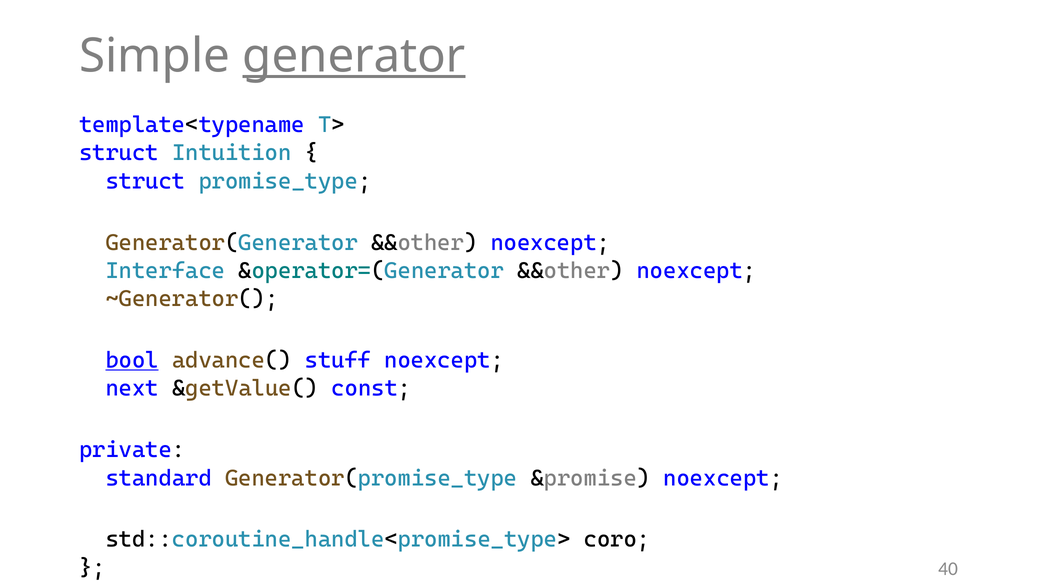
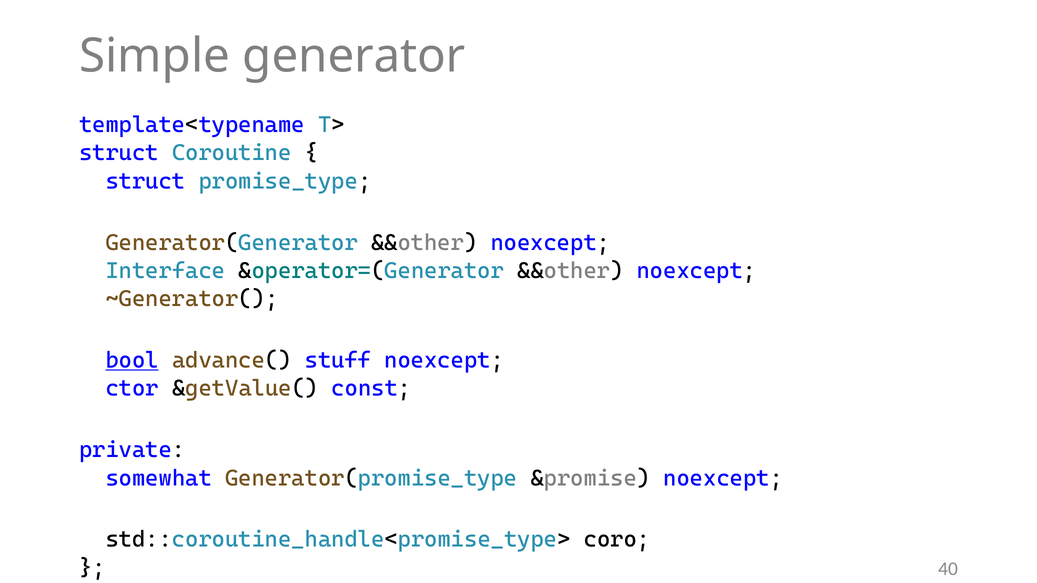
generator underline: present -> none
Intuition: Intuition -> Coroutine
next: next -> ctor
standard: standard -> somewhat
